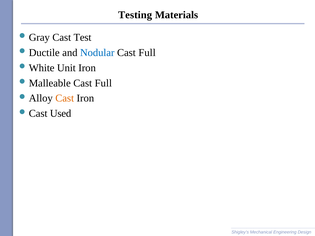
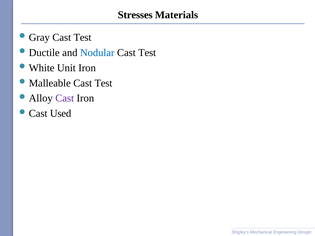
Testing: Testing -> Stresses
Full at (147, 53): Full -> Test
Full at (103, 83): Full -> Test
Cast at (65, 98) colour: orange -> purple
